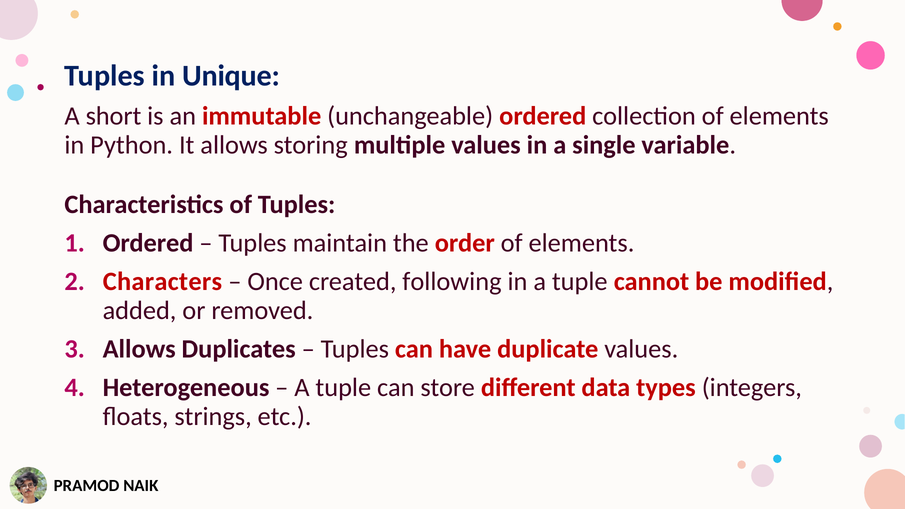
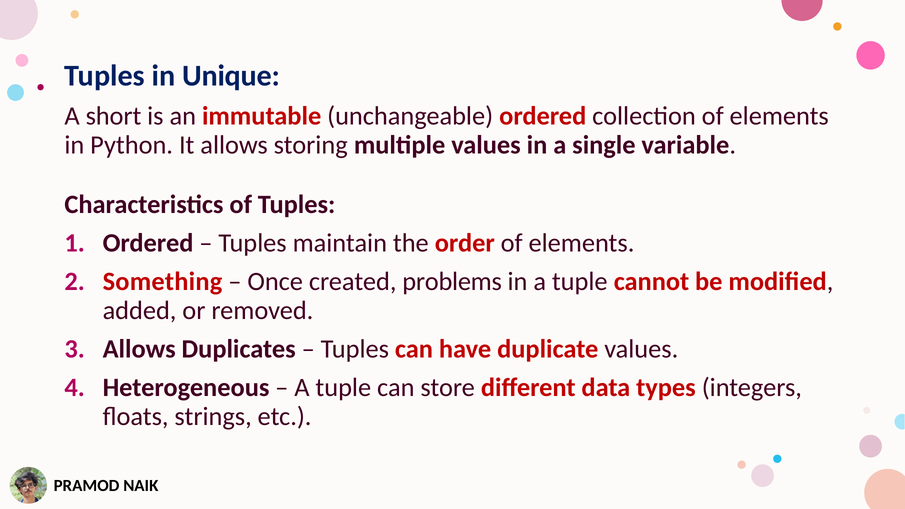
Characters: Characters -> Something
following: following -> problems
